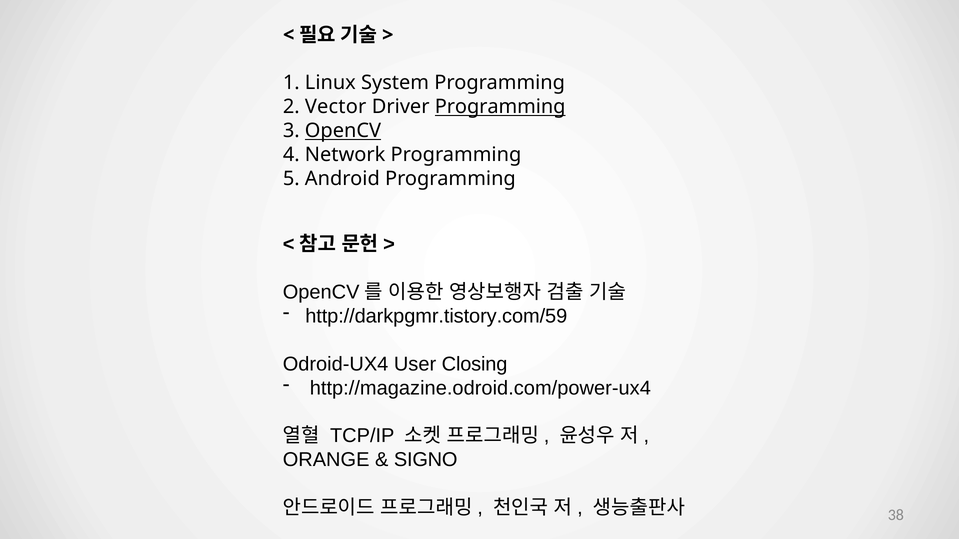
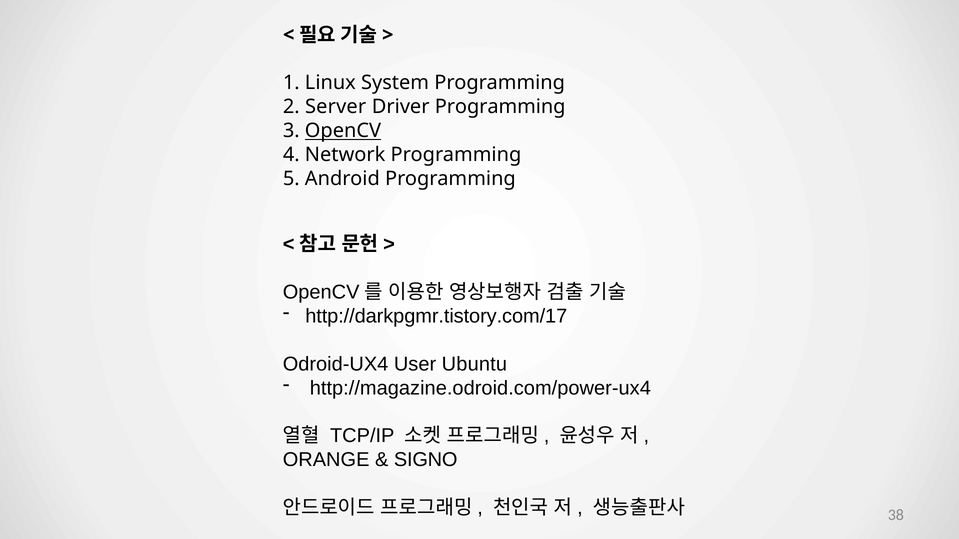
Vector: Vector -> Server
Programming at (500, 107) underline: present -> none
http://darkpgmr.tistory.com/59: http://darkpgmr.tistory.com/59 -> http://darkpgmr.tistory.com/17
Closing: Closing -> Ubuntu
